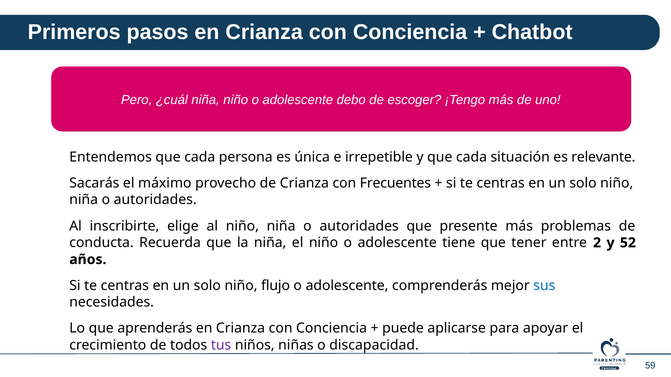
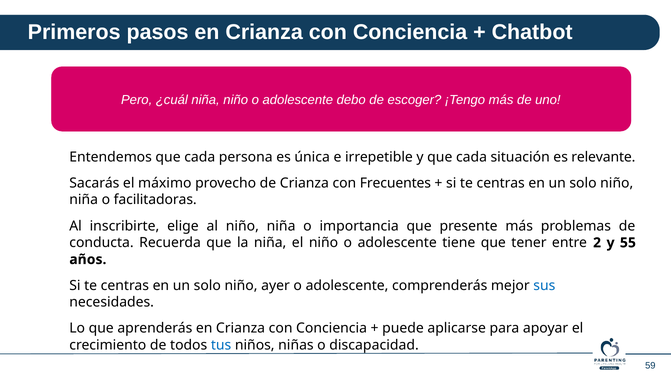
autoridades at (155, 200): autoridades -> facilitadoras
autoridades at (359, 226): autoridades -> importancia
52: 52 -> 55
flujo: flujo -> ayer
tus colour: purple -> blue
